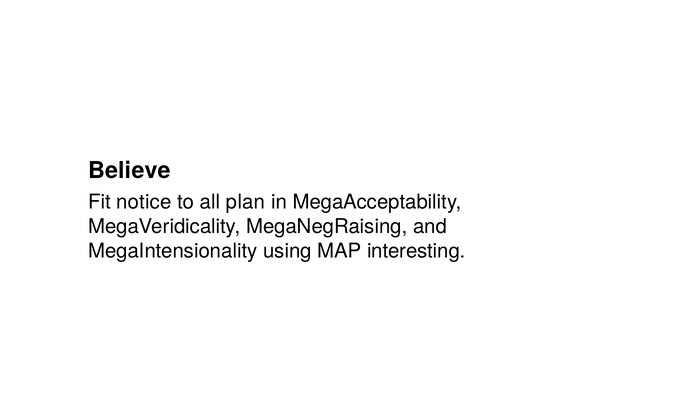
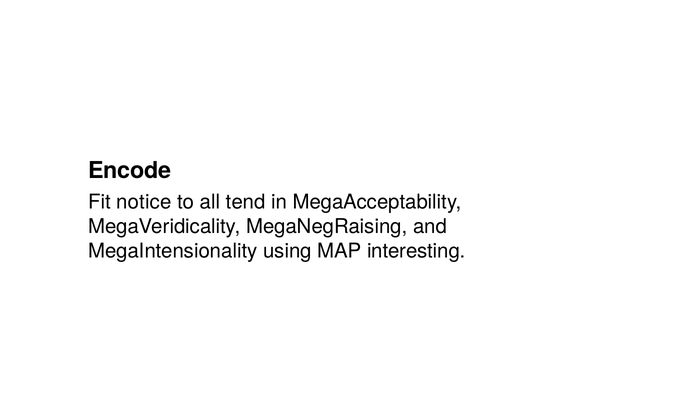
Believe: Believe -> Encode
plan: plan -> tend
